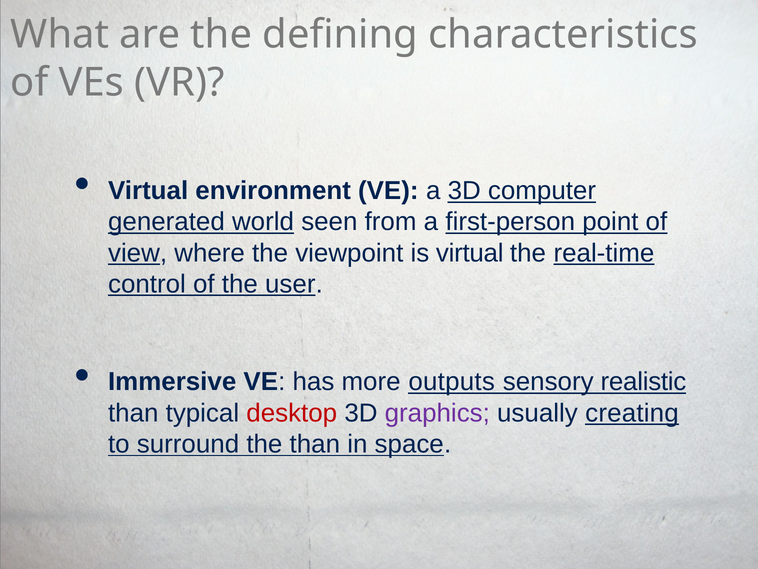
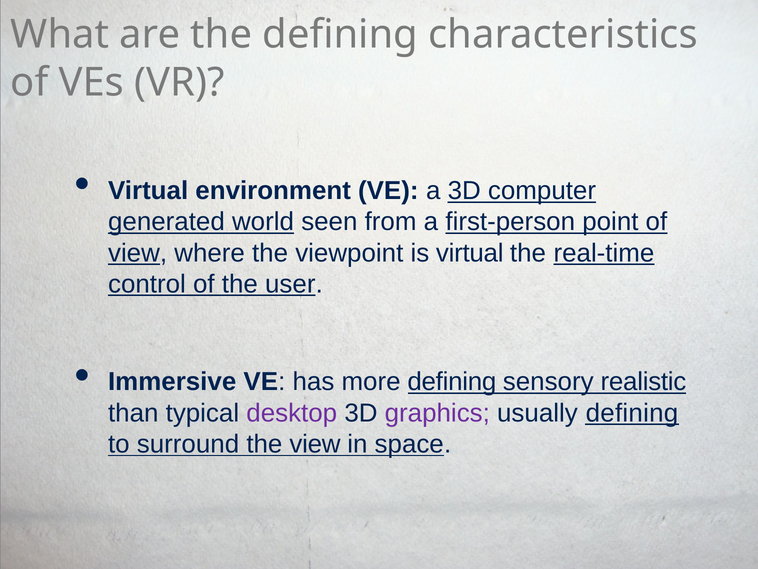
more outputs: outputs -> defining
desktop colour: red -> purple
usually creating: creating -> defining
the than: than -> view
